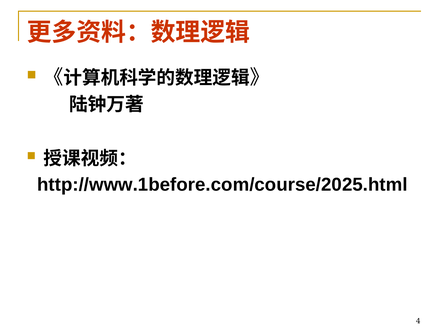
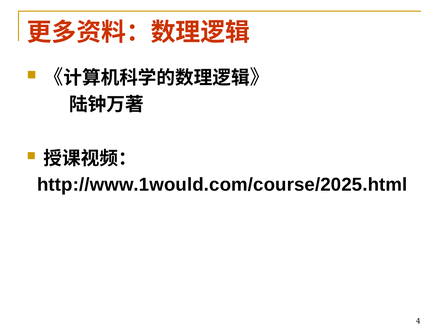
http://www.1before.com/course/2025.html: http://www.1before.com/course/2025.html -> http://www.1would.com/course/2025.html
